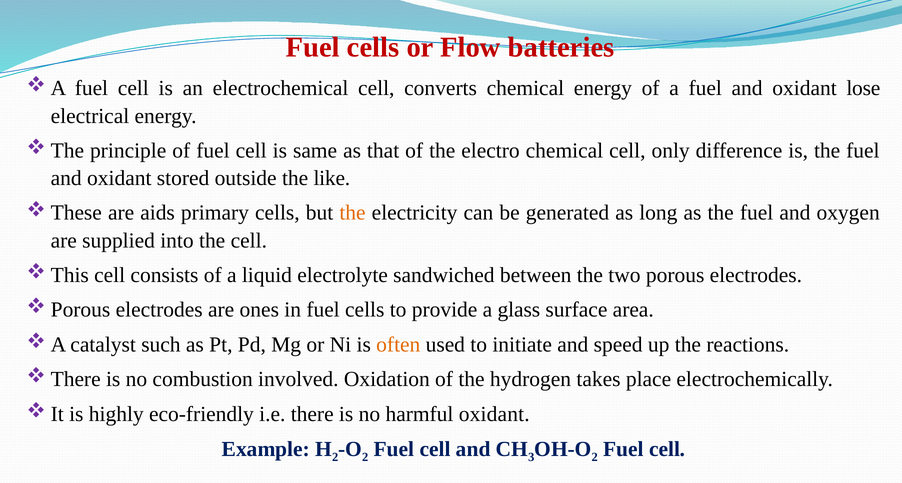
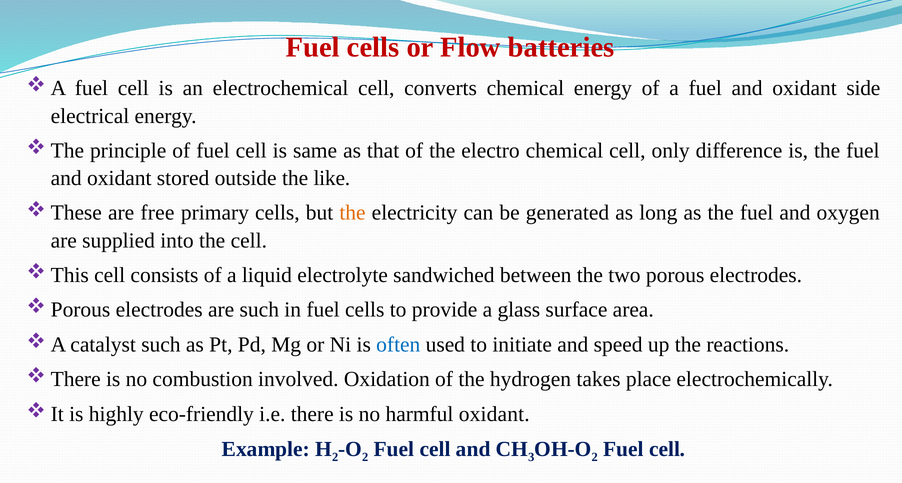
lose: lose -> side
aids: aids -> free
are ones: ones -> such
often colour: orange -> blue
